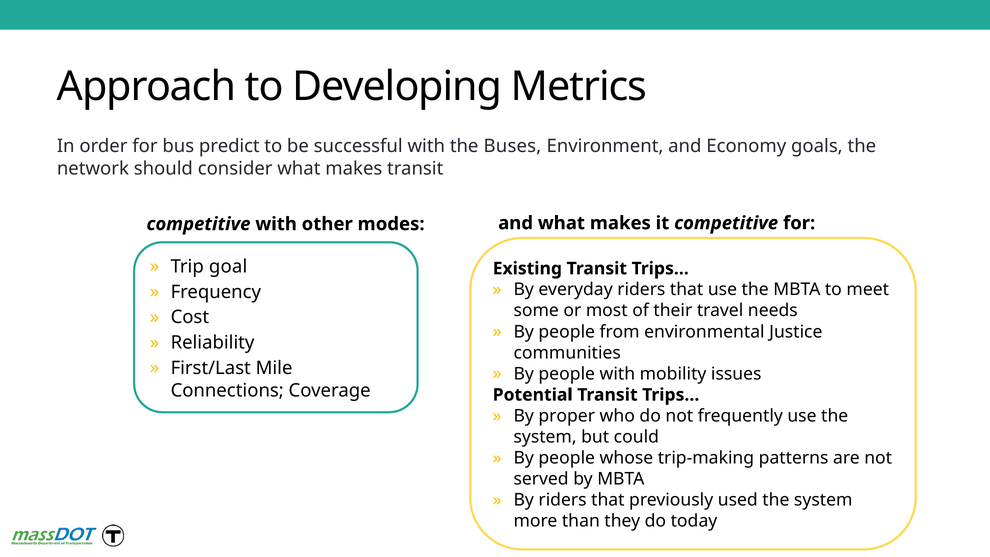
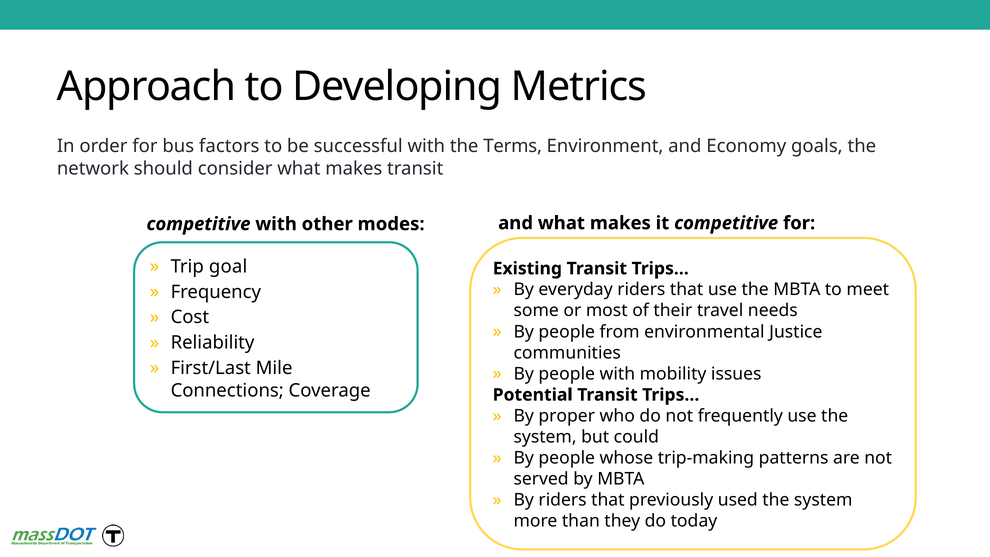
predict: predict -> factors
Buses: Buses -> Terms
